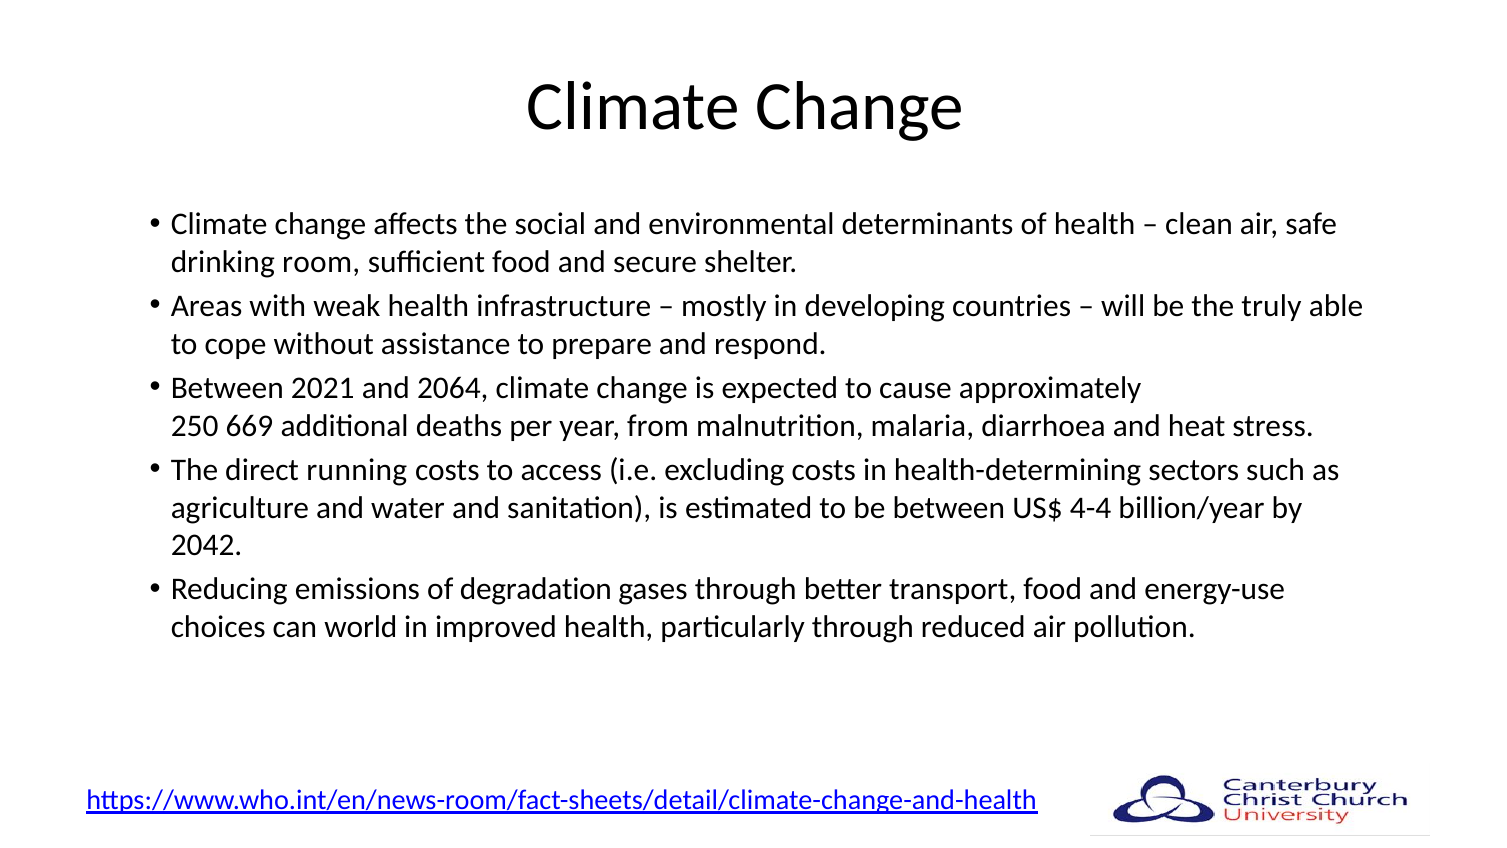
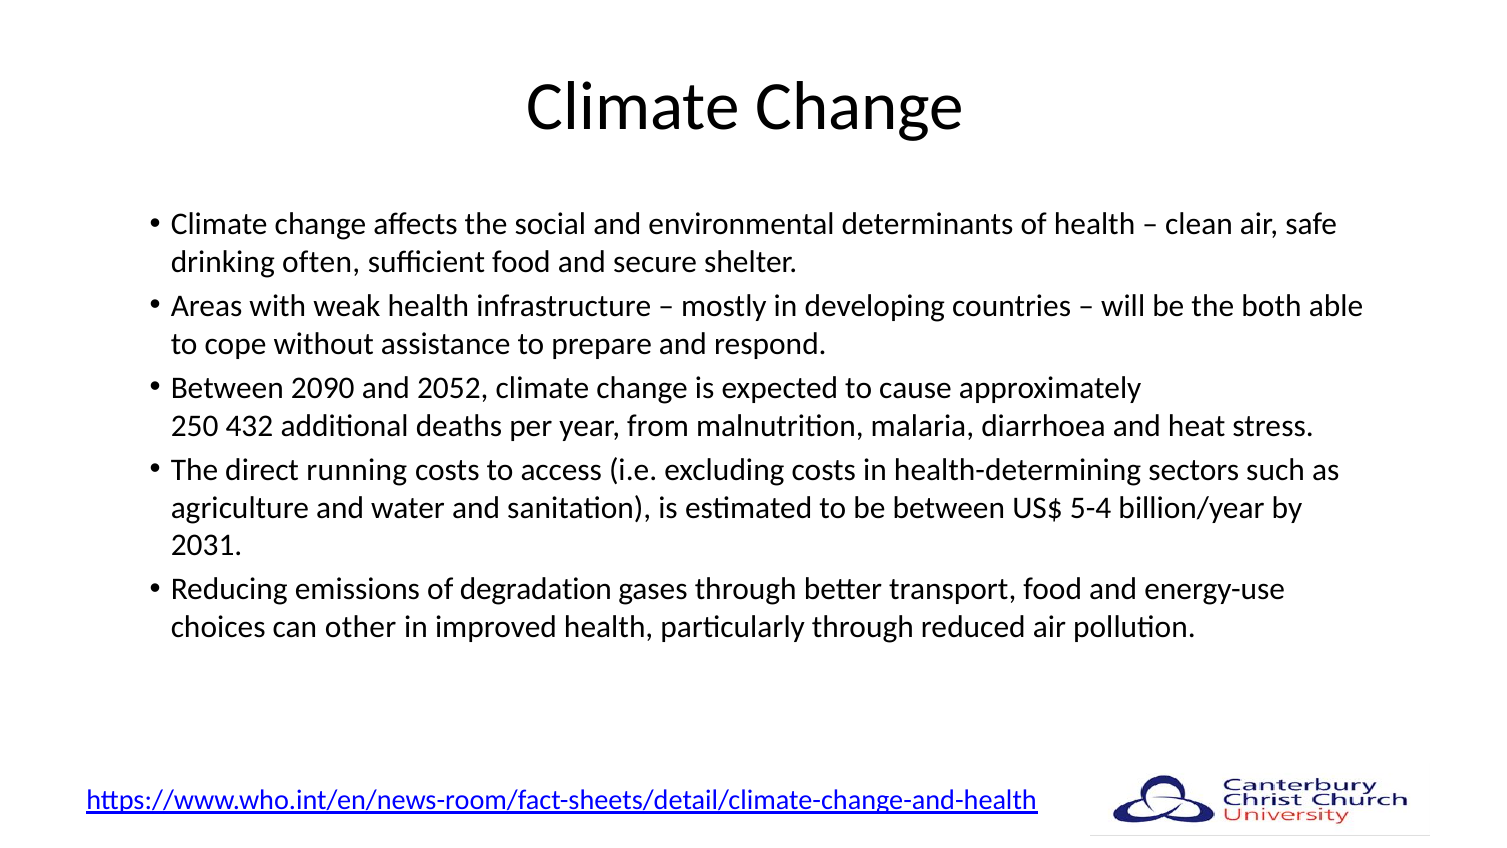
room: room -> often
truly: truly -> both
2021: 2021 -> 2090
2064: 2064 -> 2052
669: 669 -> 432
4-4: 4-4 -> 5-4
2042: 2042 -> 2031
world: world -> other
